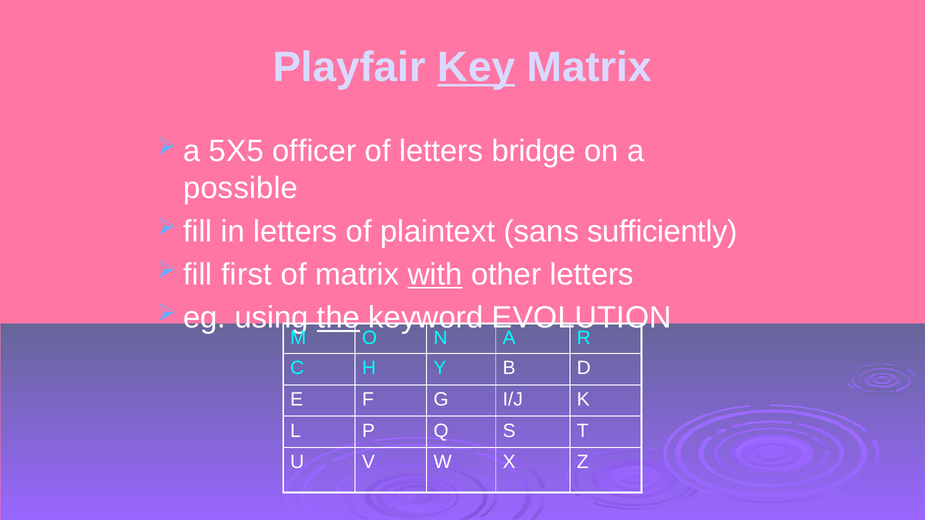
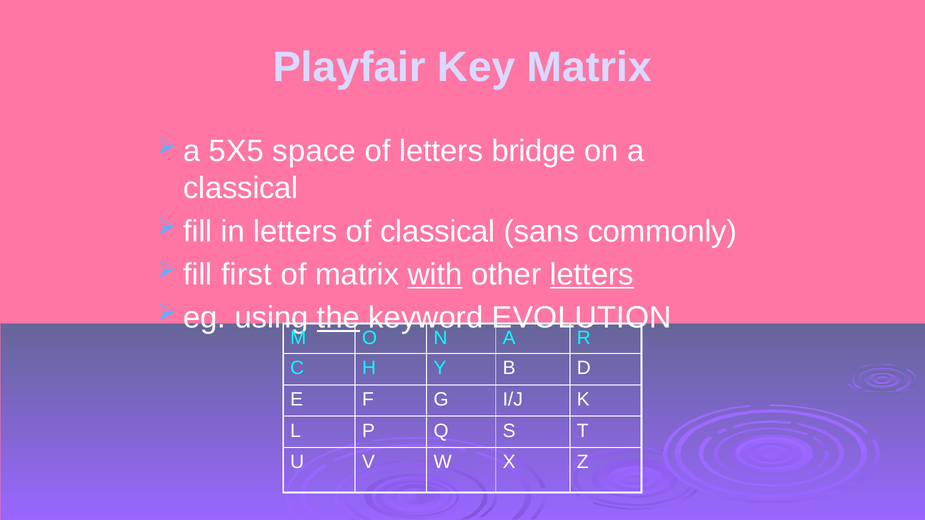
Key underline: present -> none
officer: officer -> space
possible at (241, 188): possible -> classical
of plaintext: plaintext -> classical
sufficiently: sufficiently -> commonly
letters at (592, 275) underline: none -> present
